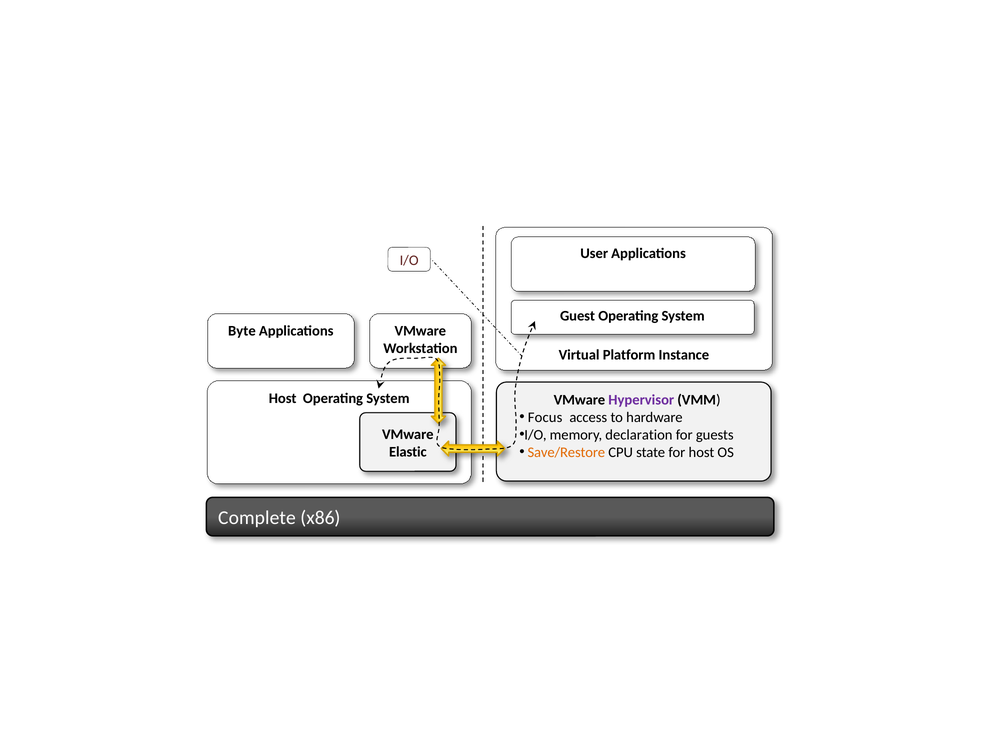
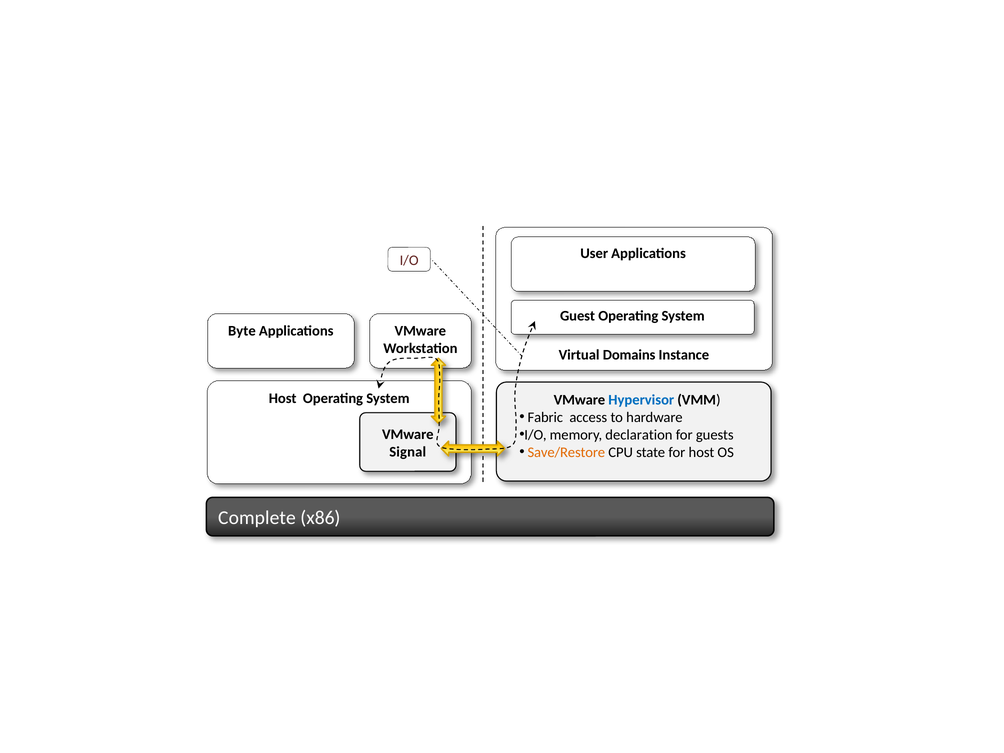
Platform: Platform -> Domains
Hypervisor colour: purple -> blue
Focus: Focus -> Fabric
Elastic: Elastic -> Signal
